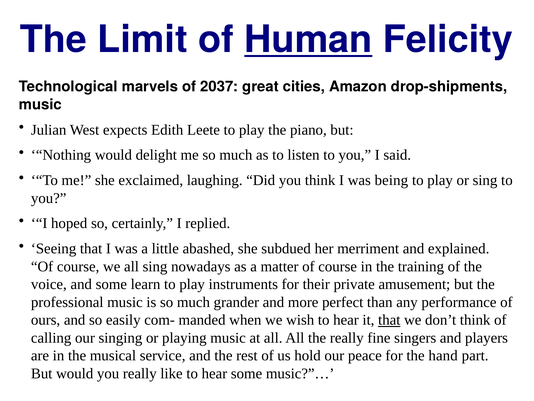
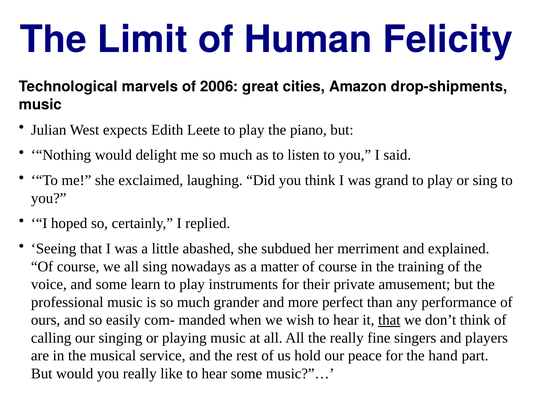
Human underline: present -> none
2037: 2037 -> 2006
being: being -> grand
